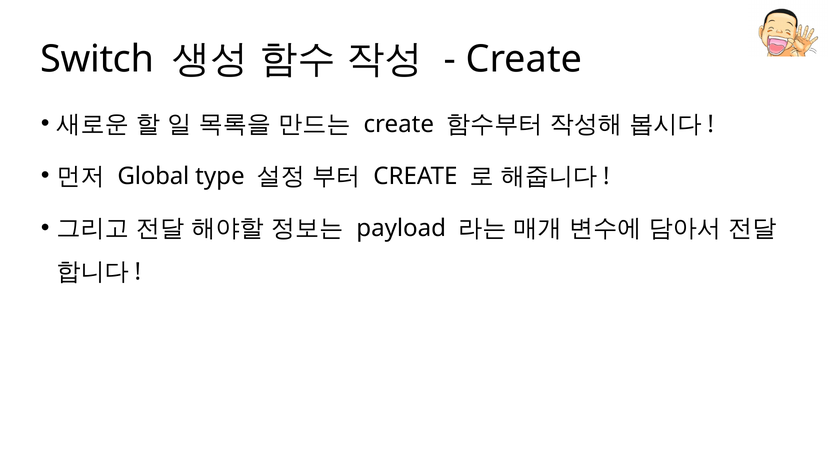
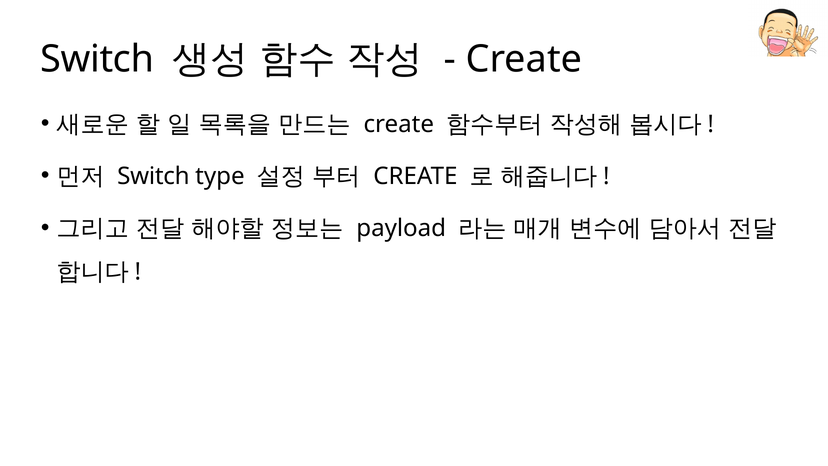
Global at (153, 176): Global -> Switch
